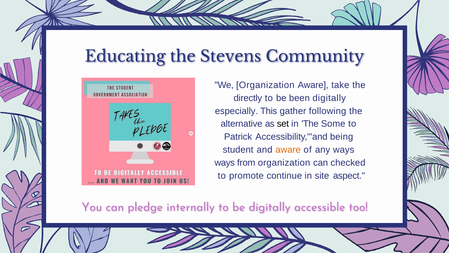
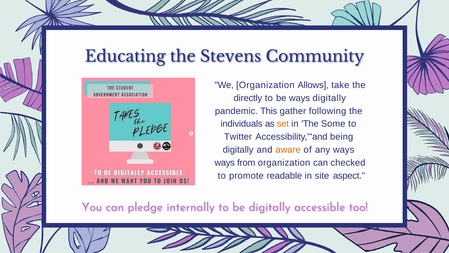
Organization Aware: Aware -> Allows
be been: been -> ways
especially: especially -> pandemic
alternative: alternative -> individuals
set colour: black -> orange
Patrick: Patrick -> Twitter
student at (238, 150): student -> digitally
continue: continue -> readable
